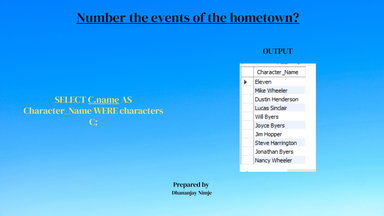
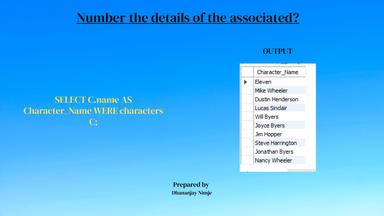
events: events -> details
hometown: hometown -> associated
C.name underline: present -> none
